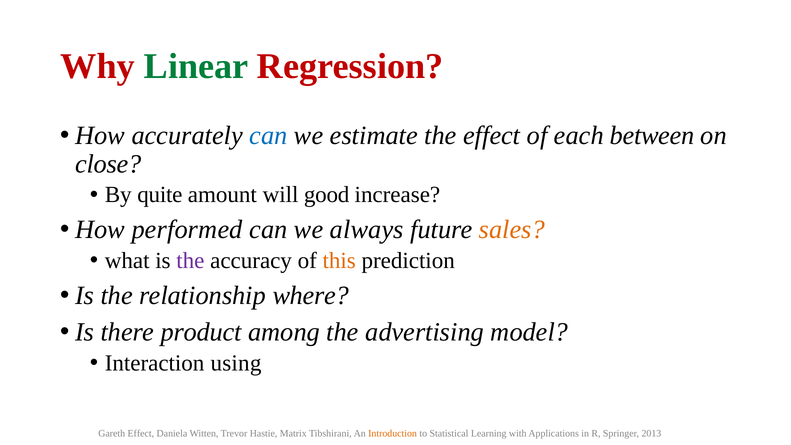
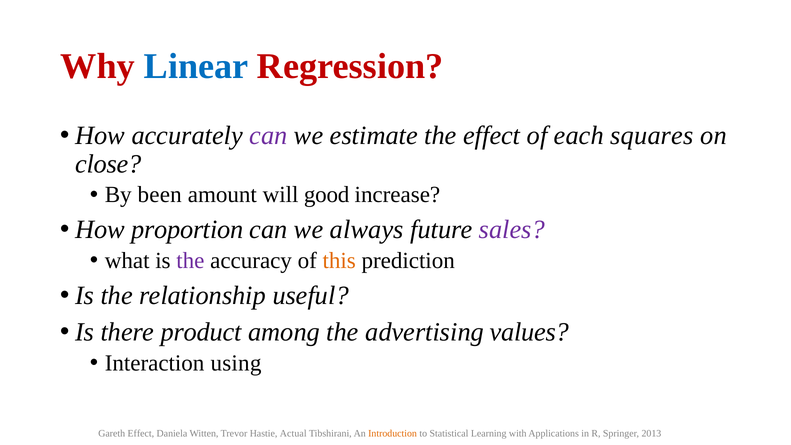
Linear colour: green -> blue
can at (268, 135) colour: blue -> purple
between: between -> squares
quite: quite -> been
performed: performed -> proportion
sales colour: orange -> purple
where: where -> useful
model: model -> values
Matrix: Matrix -> Actual
